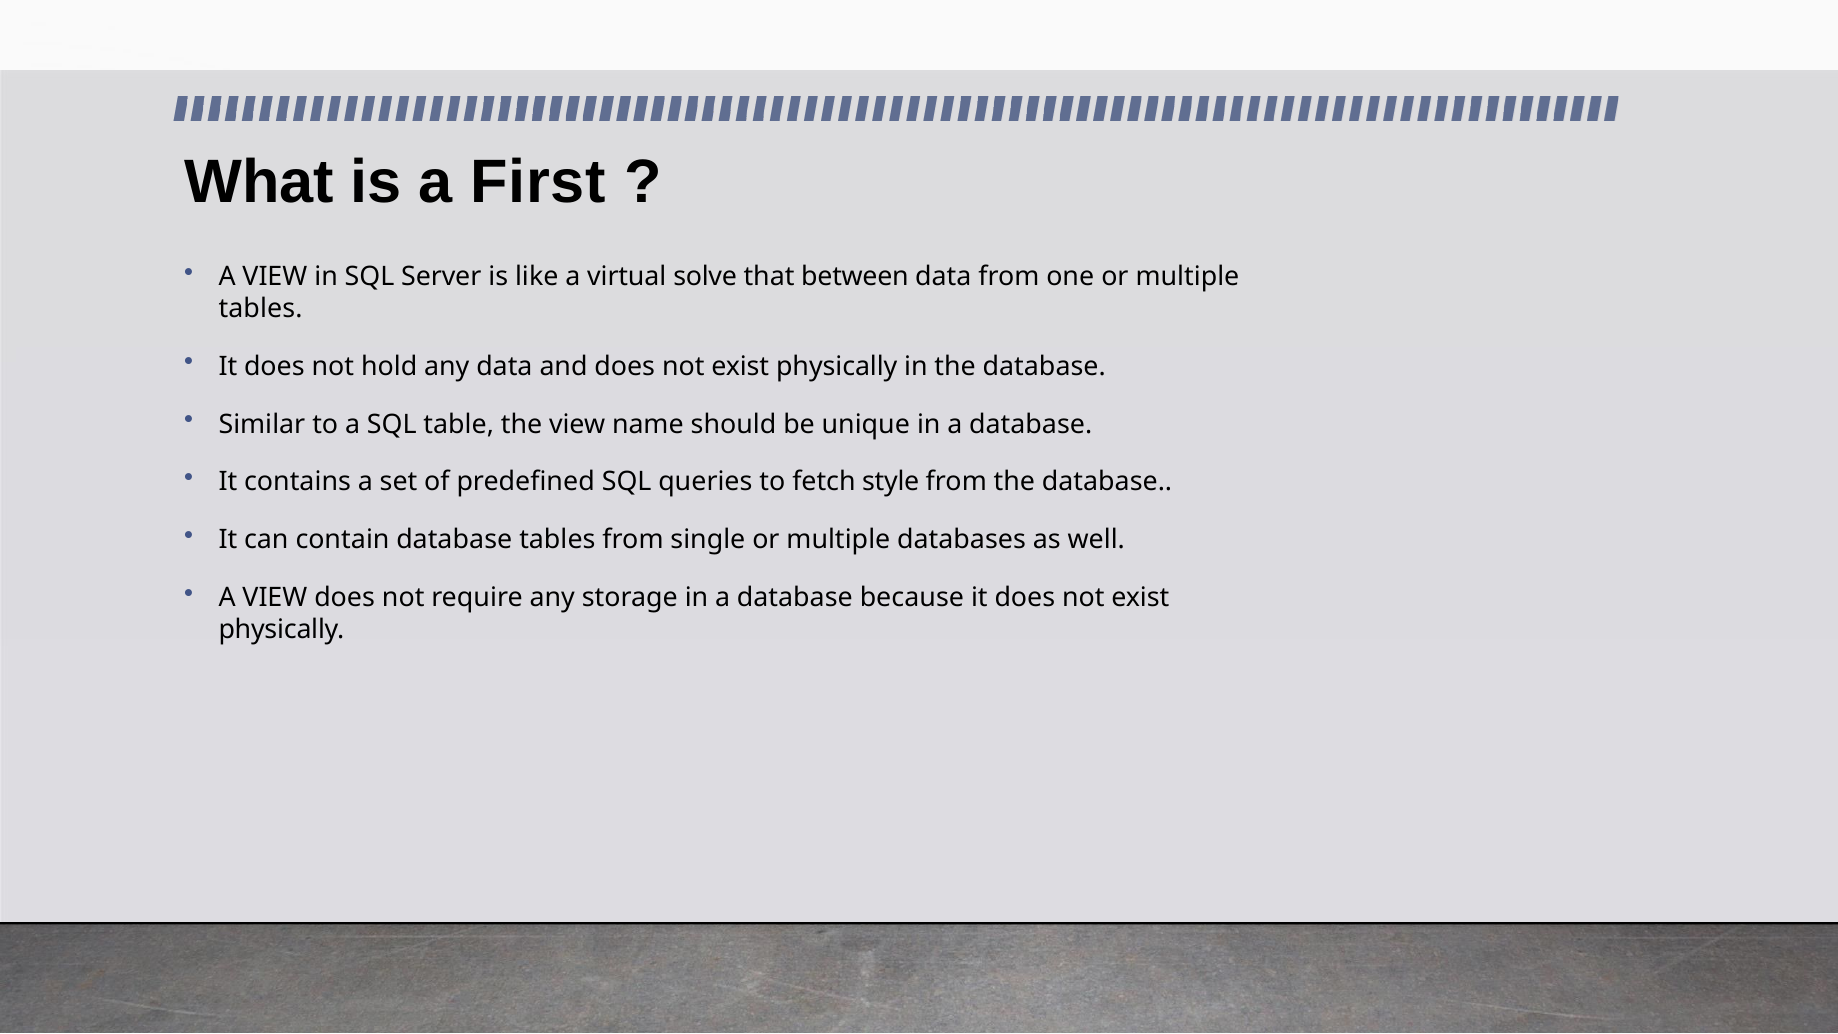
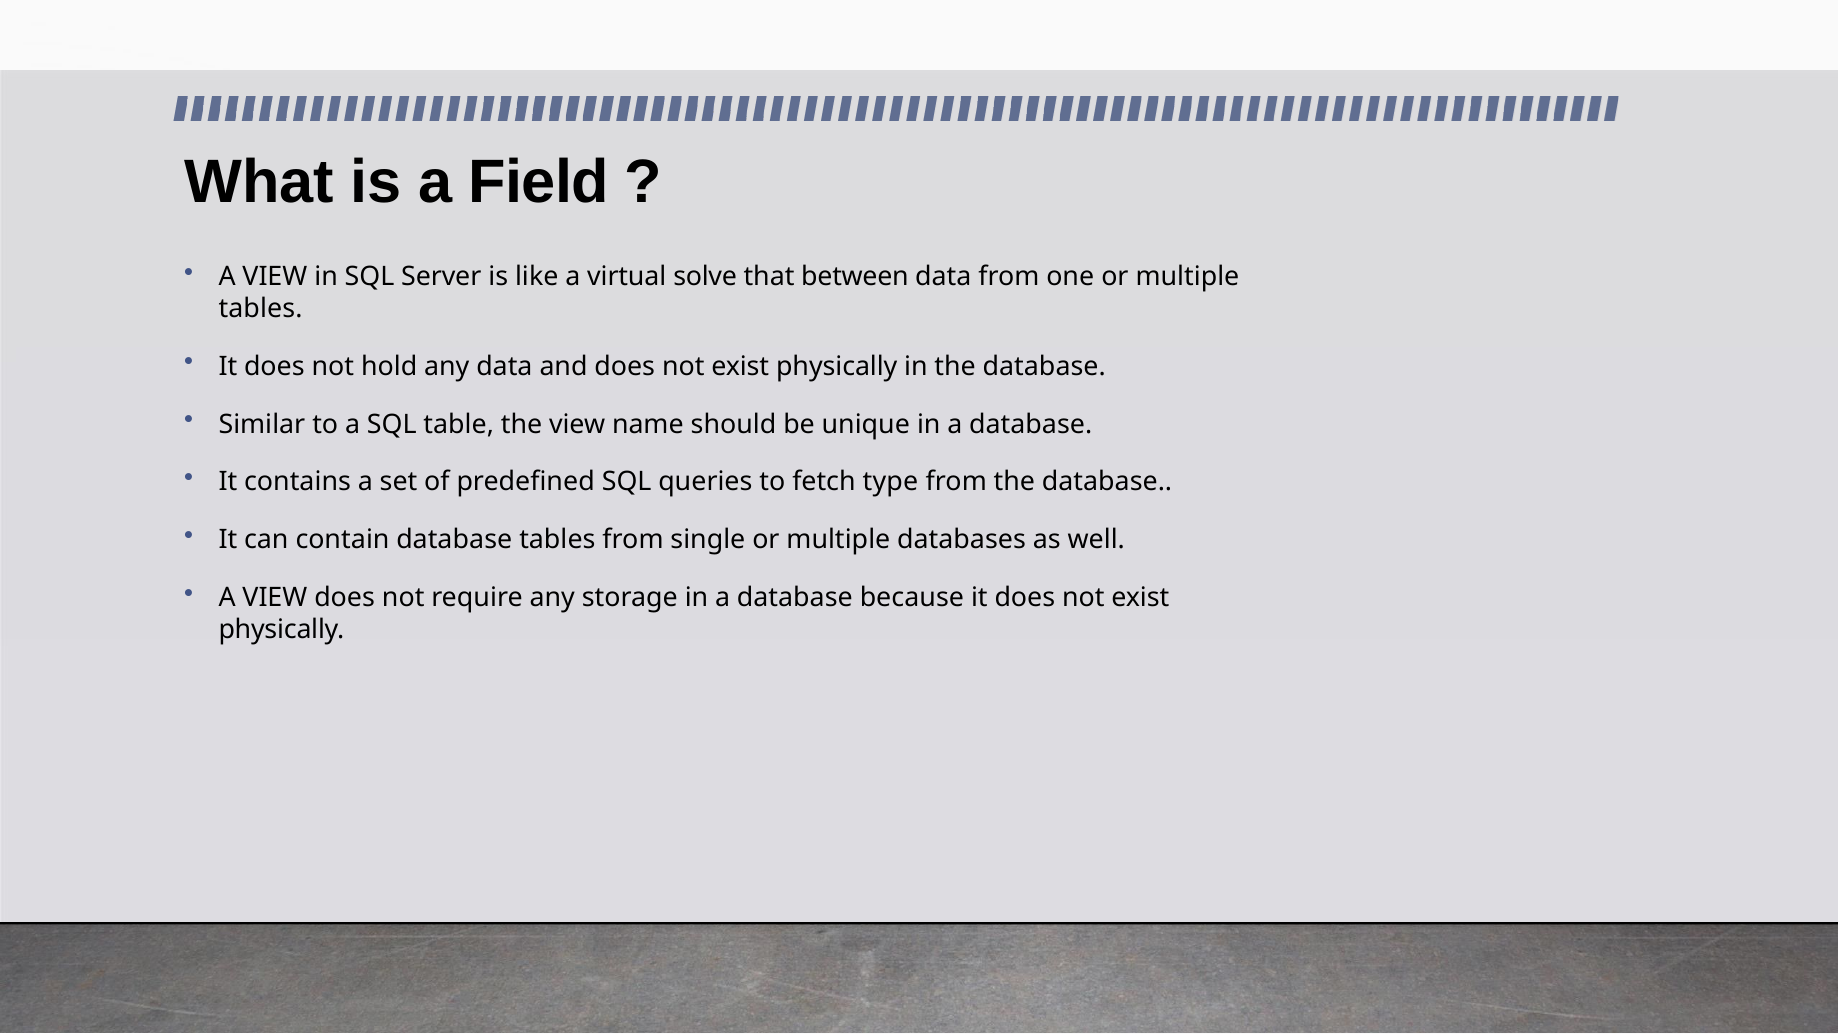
First: First -> Field
style: style -> type
